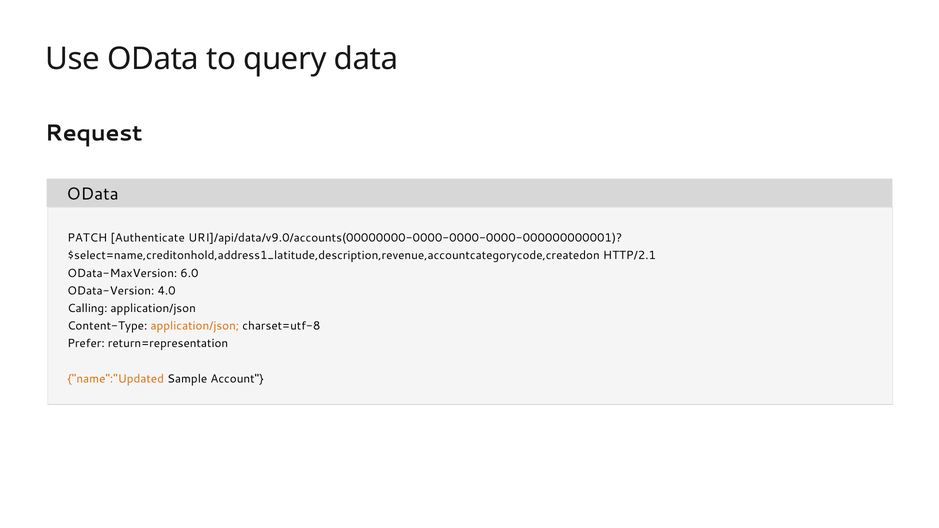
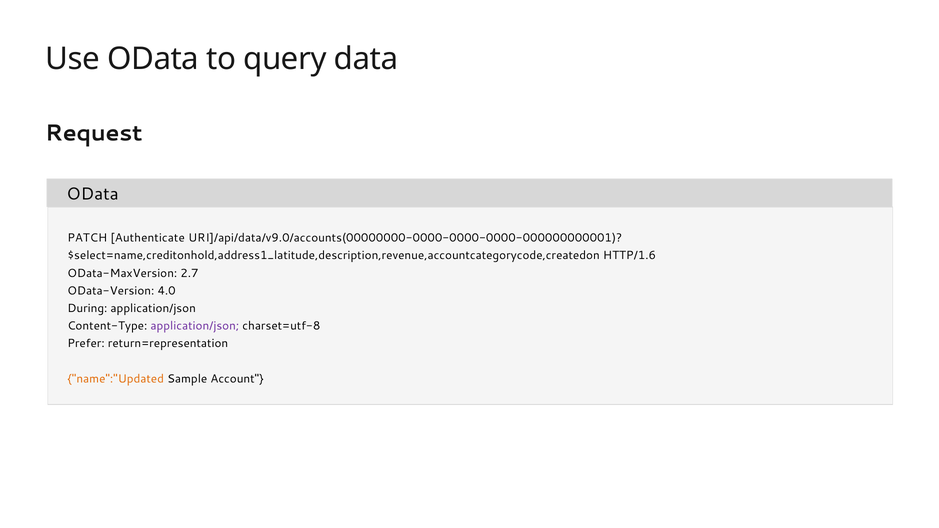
HTTP/2.1: HTTP/2.1 -> HTTP/1.6
6.0: 6.0 -> 2.7
Calling: Calling -> During
application/json at (195, 326) colour: orange -> purple
